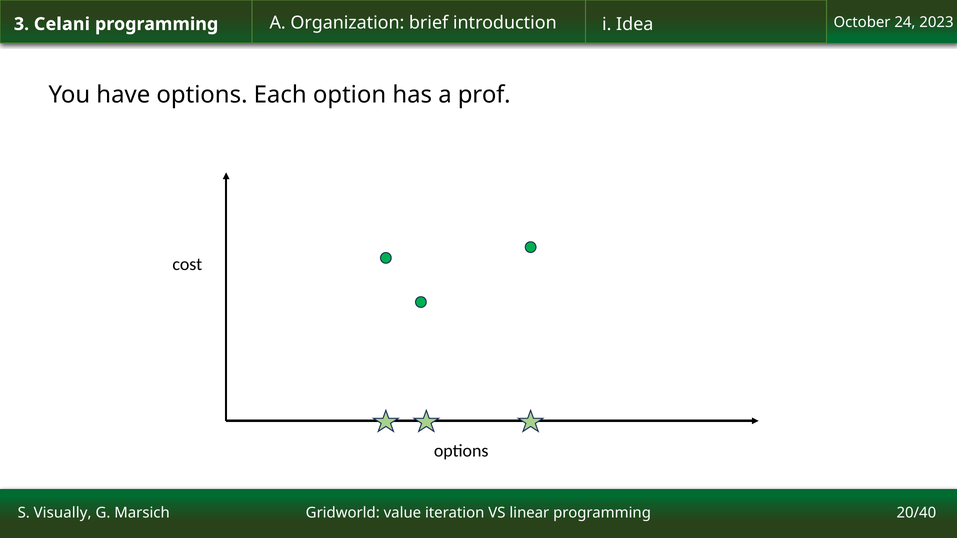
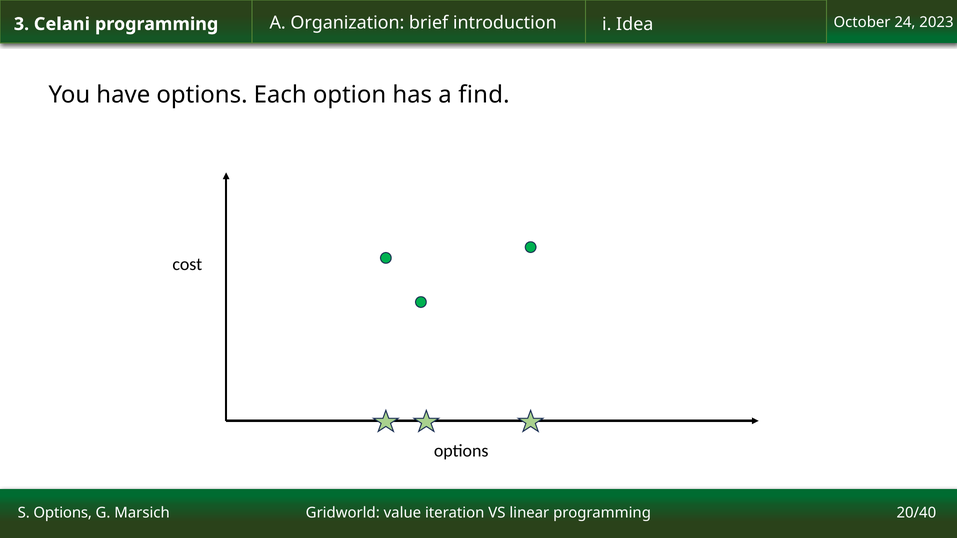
prof: prof -> find
S Visually: Visually -> Options
